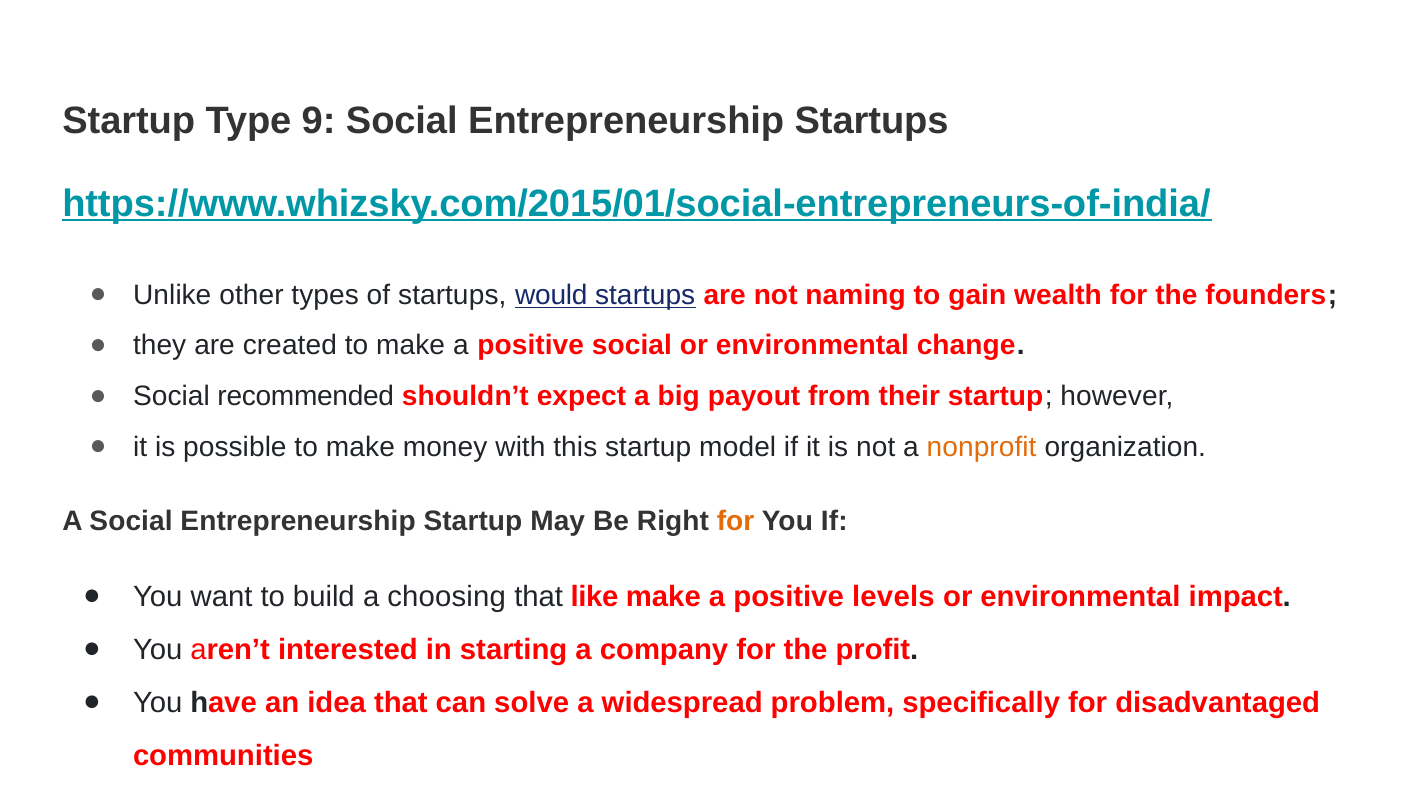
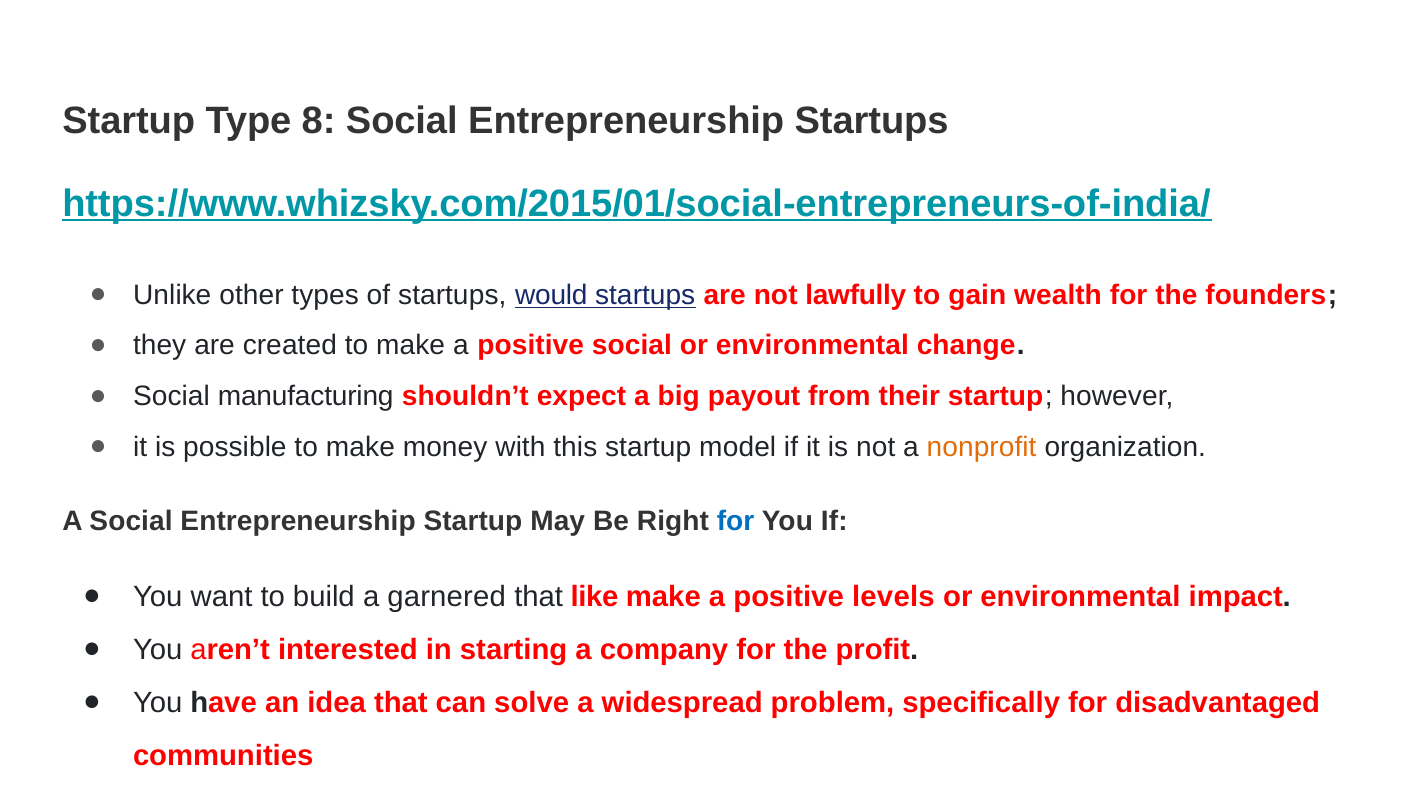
9: 9 -> 8
naming: naming -> lawfully
recommended: recommended -> manufacturing
for at (736, 521) colour: orange -> blue
choosing: choosing -> garnered
